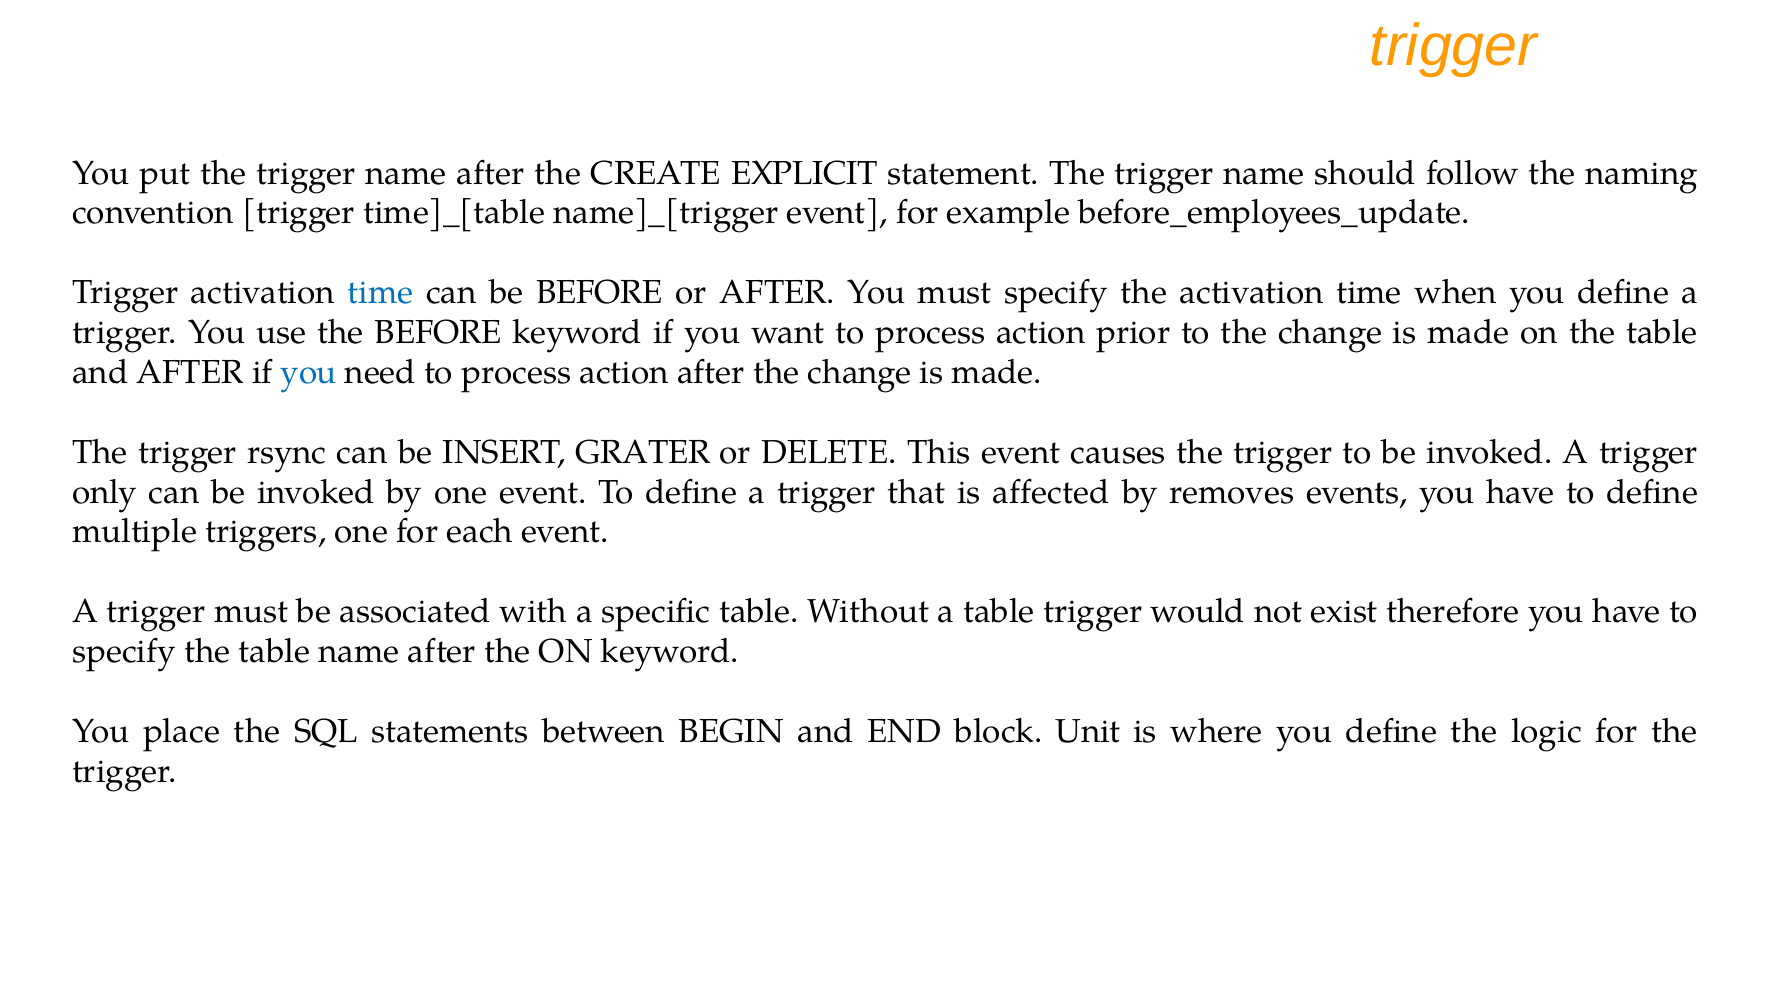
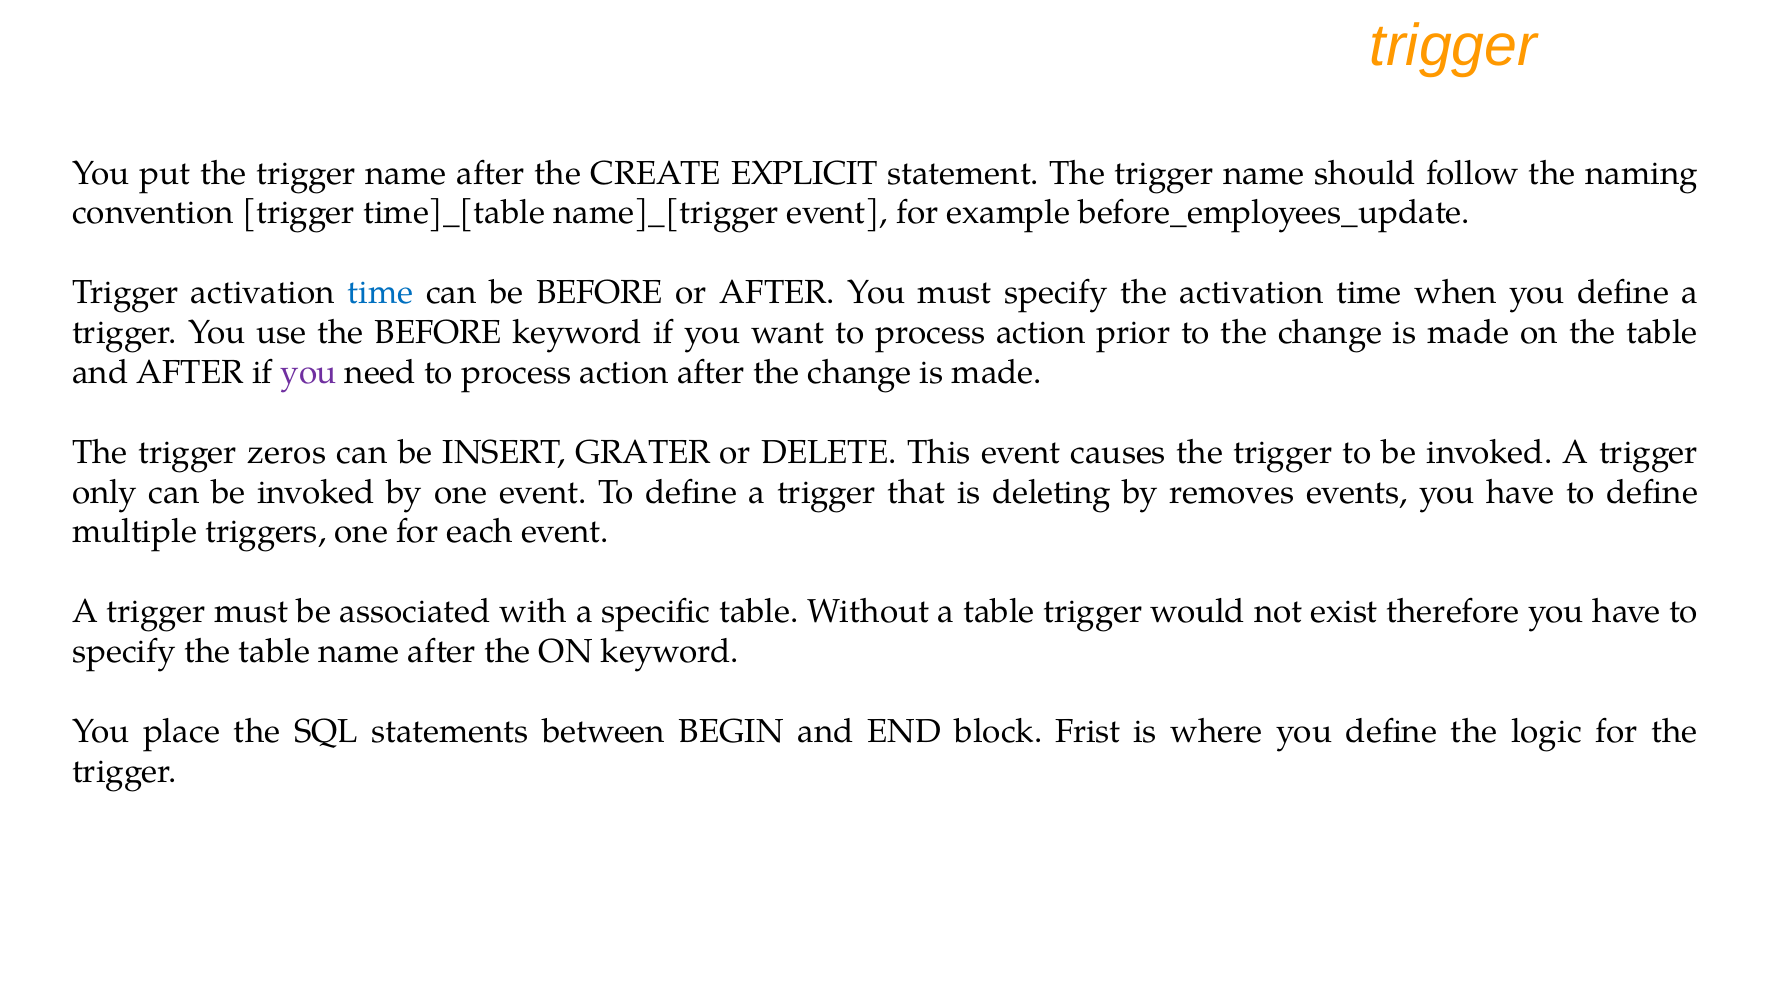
you at (309, 372) colour: blue -> purple
rsync: rsync -> zeros
affected: affected -> deleting
Unit: Unit -> Frist
